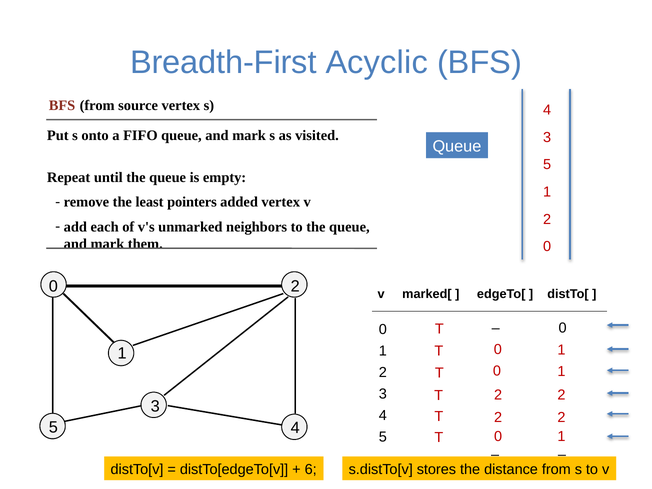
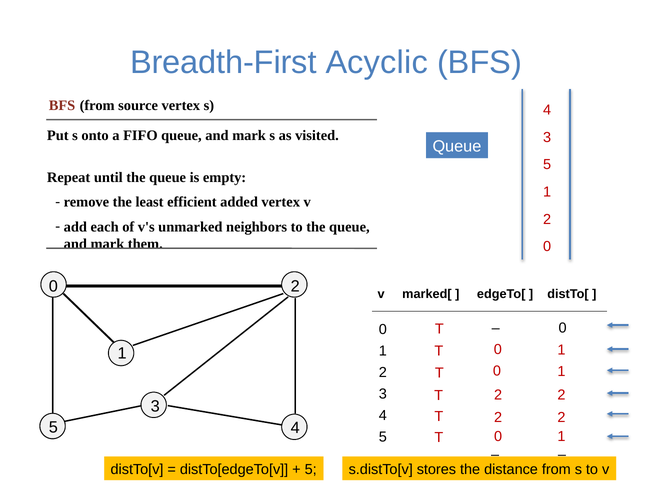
pointers: pointers -> efficient
6 at (311, 469): 6 -> 5
